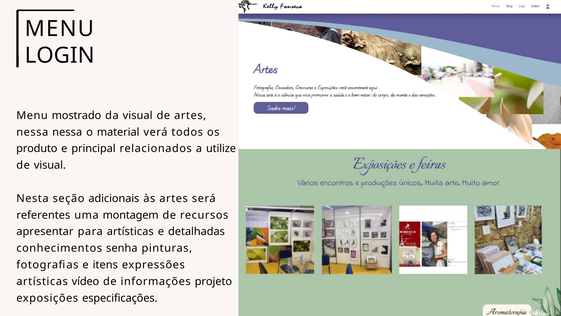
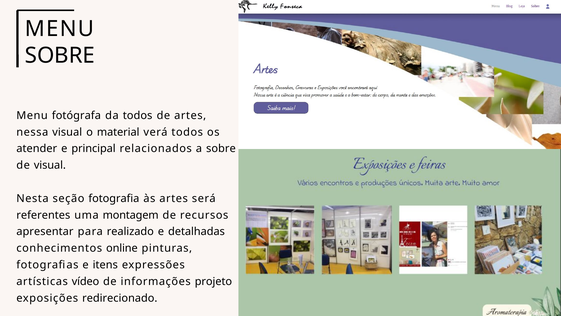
LOGIN at (60, 55): LOGIN -> SOBRE
mostrado: mostrado -> fotógrafa
da visual: visual -> todos
nessa nessa: nessa -> visual
produto: produto -> atender
a utilize: utilize -> sobre
adicionais: adicionais -> fotografia
para artísticas: artísticas -> realizado
senha: senha -> online
especificações: especificações -> redirecionado
